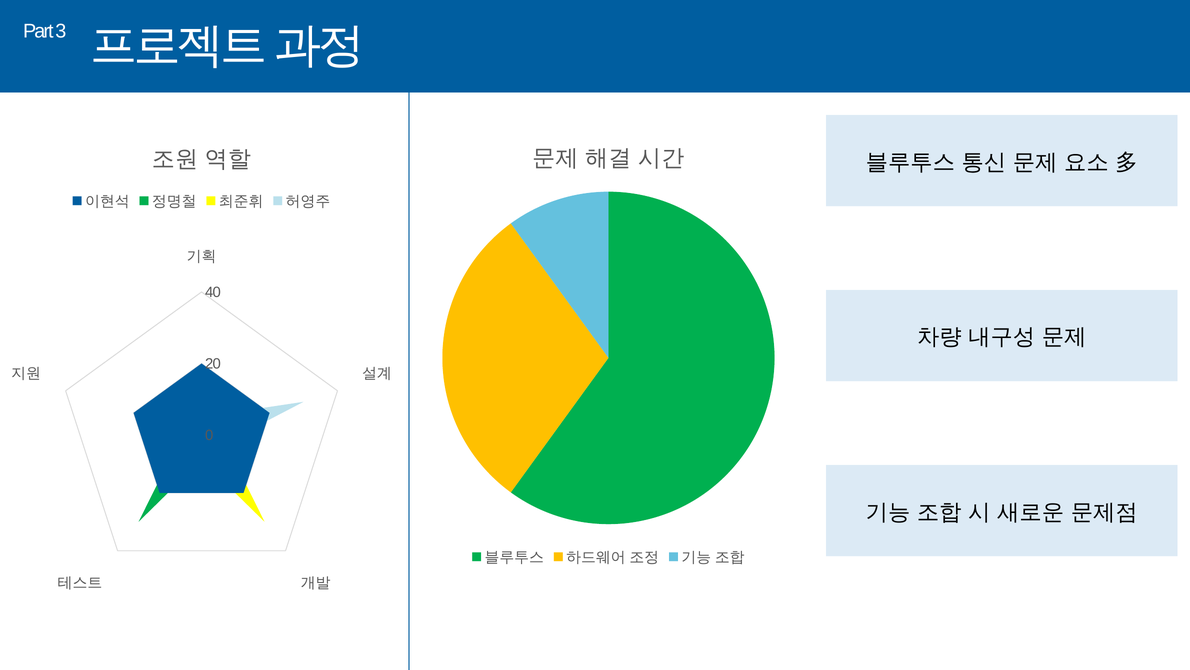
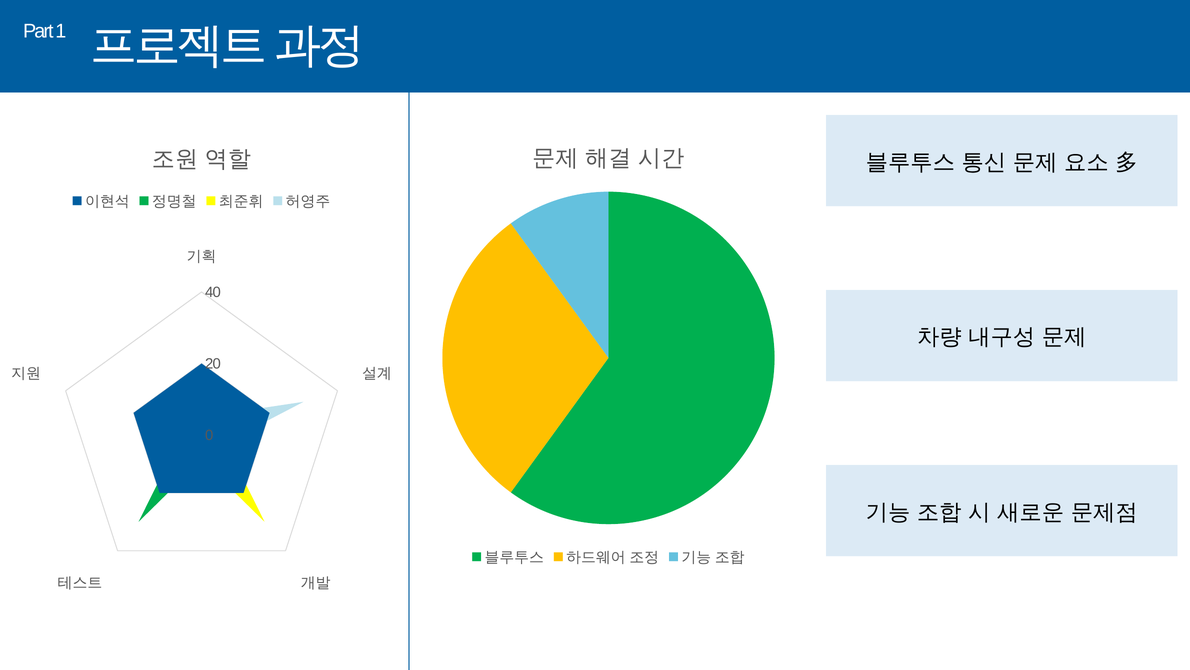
3: 3 -> 1
